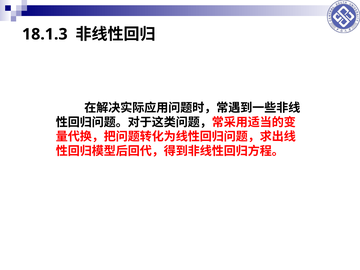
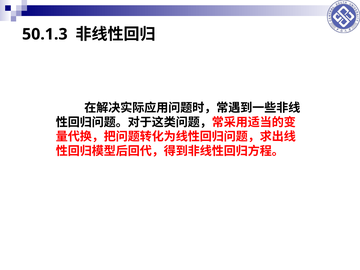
18.1.3: 18.1.3 -> 50.1.3
